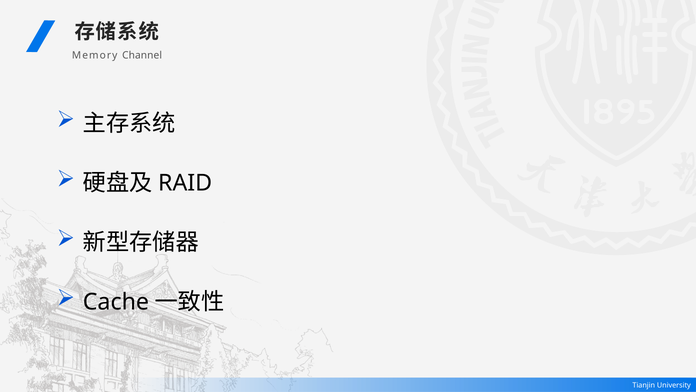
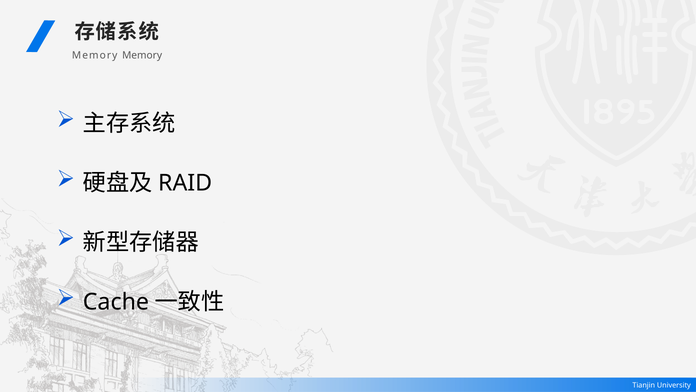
Memory Channel: Channel -> Memory
